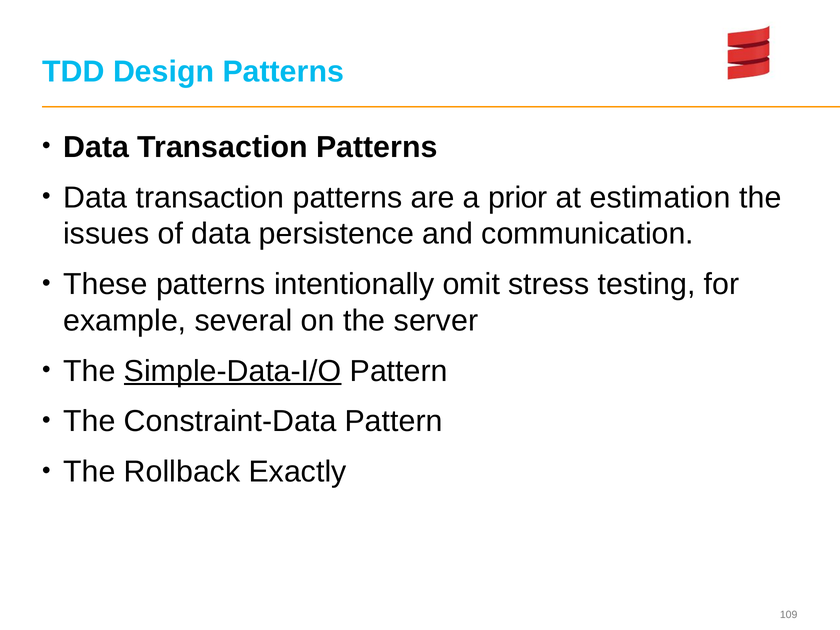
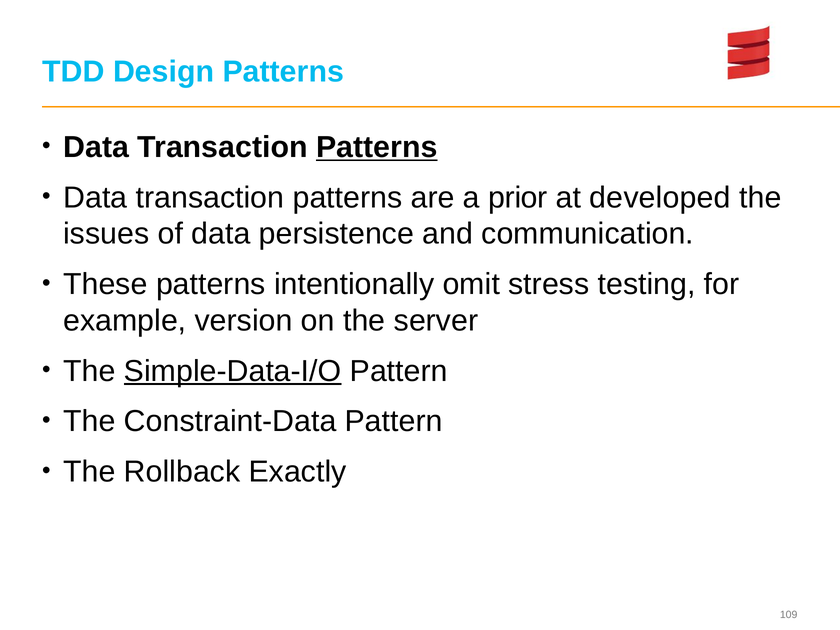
Patterns at (377, 147) underline: none -> present
estimation: estimation -> developed
several: several -> version
